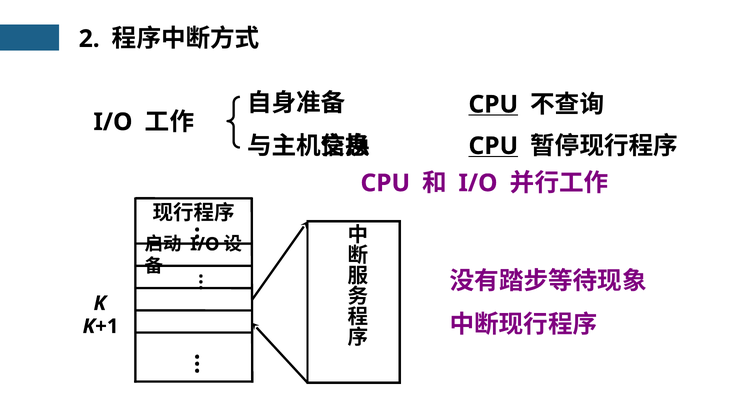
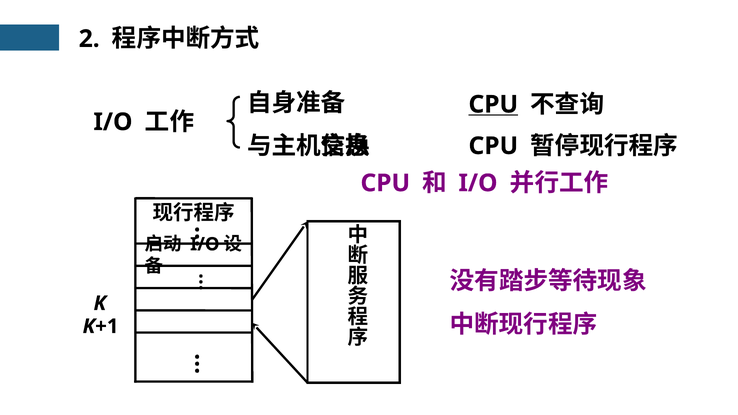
CPU at (493, 146) underline: present -> none
